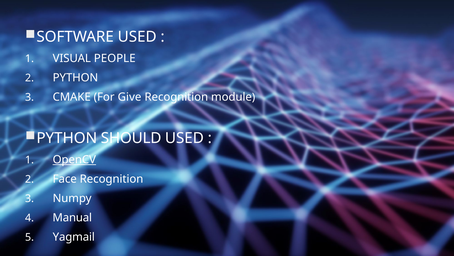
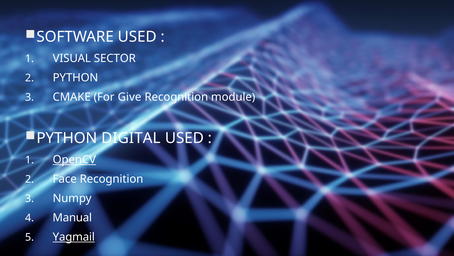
PEOPLE: PEOPLE -> SECTOR
SHOULD: SHOULD -> DIGITAL
Yagmail underline: none -> present
